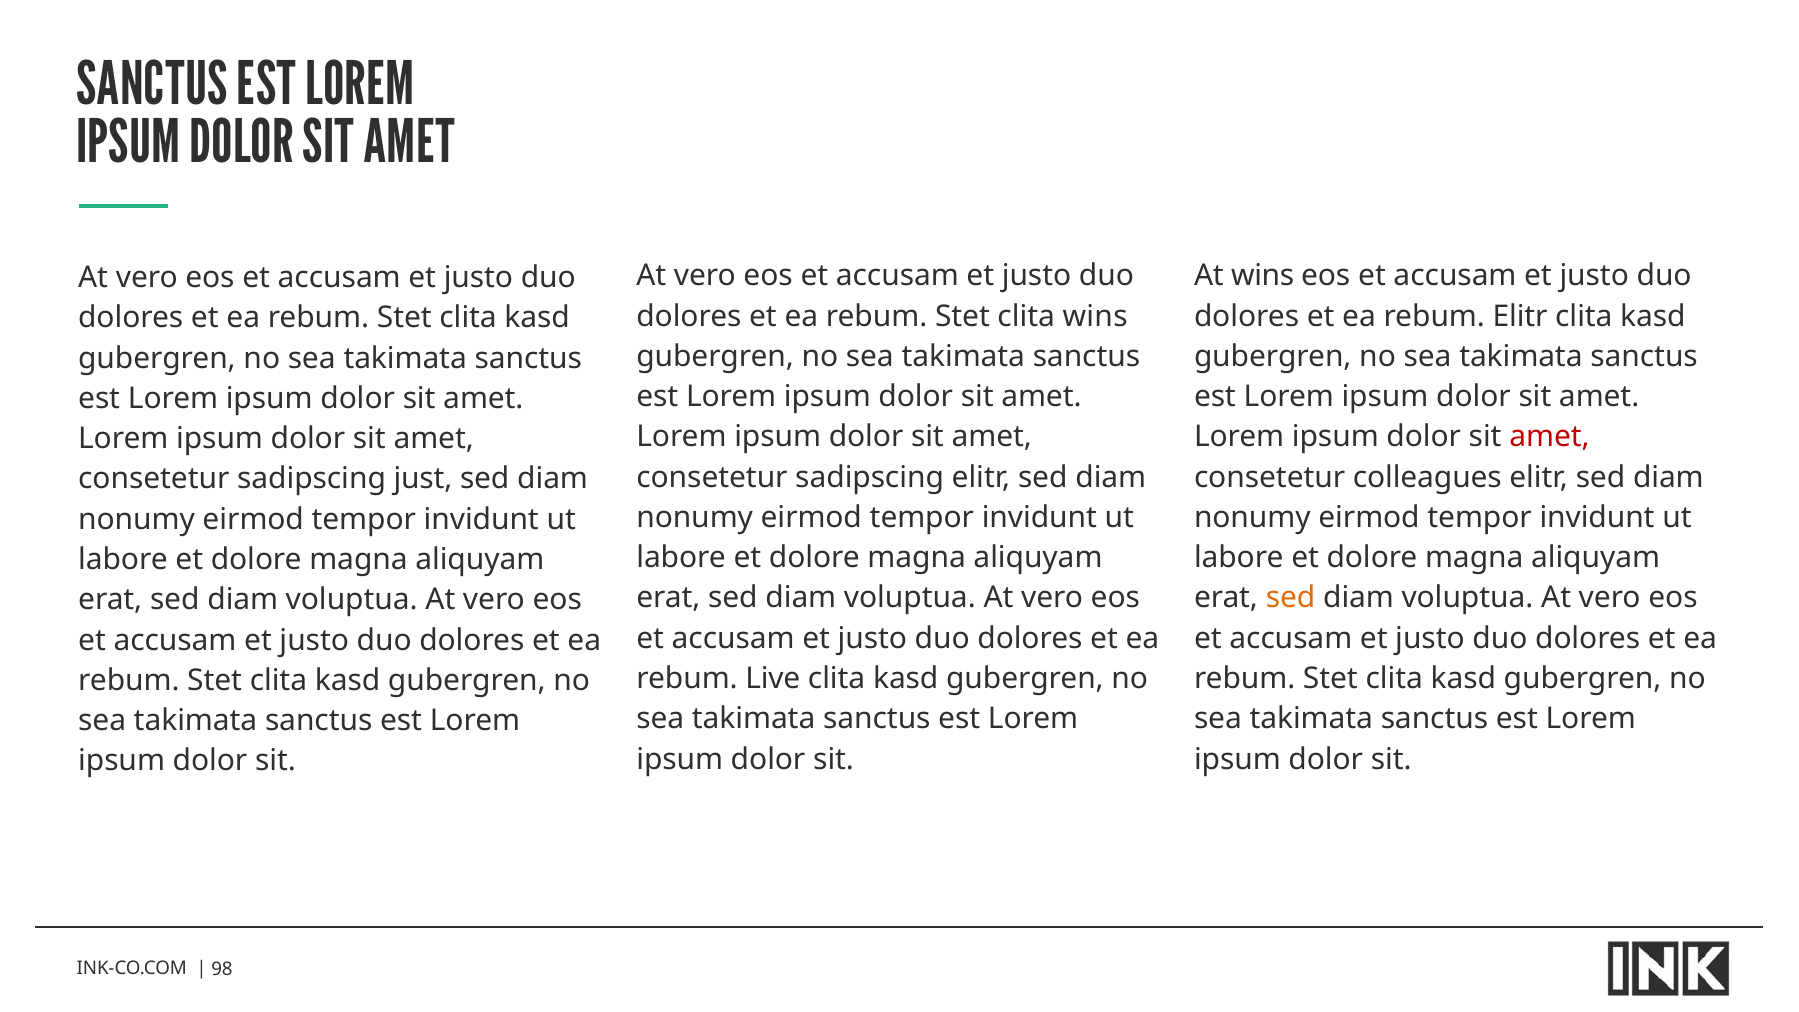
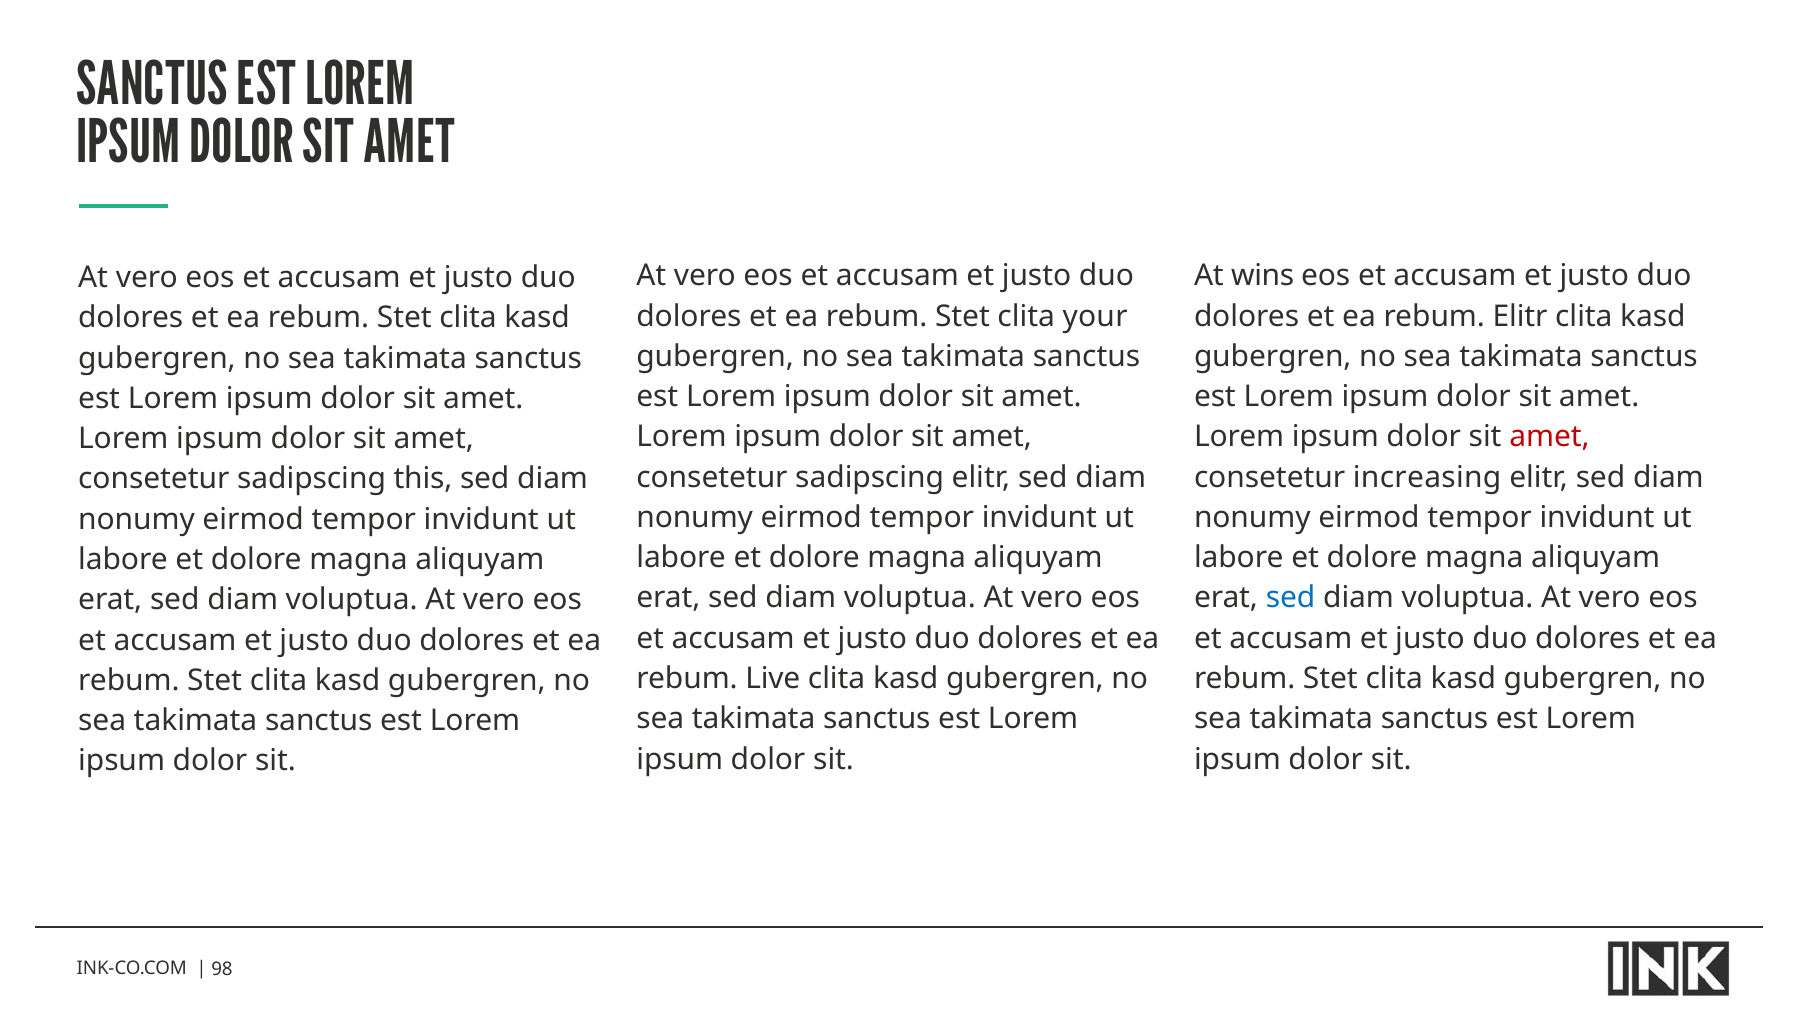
clita wins: wins -> your
colleagues: colleagues -> increasing
just: just -> this
sed at (1291, 598) colour: orange -> blue
